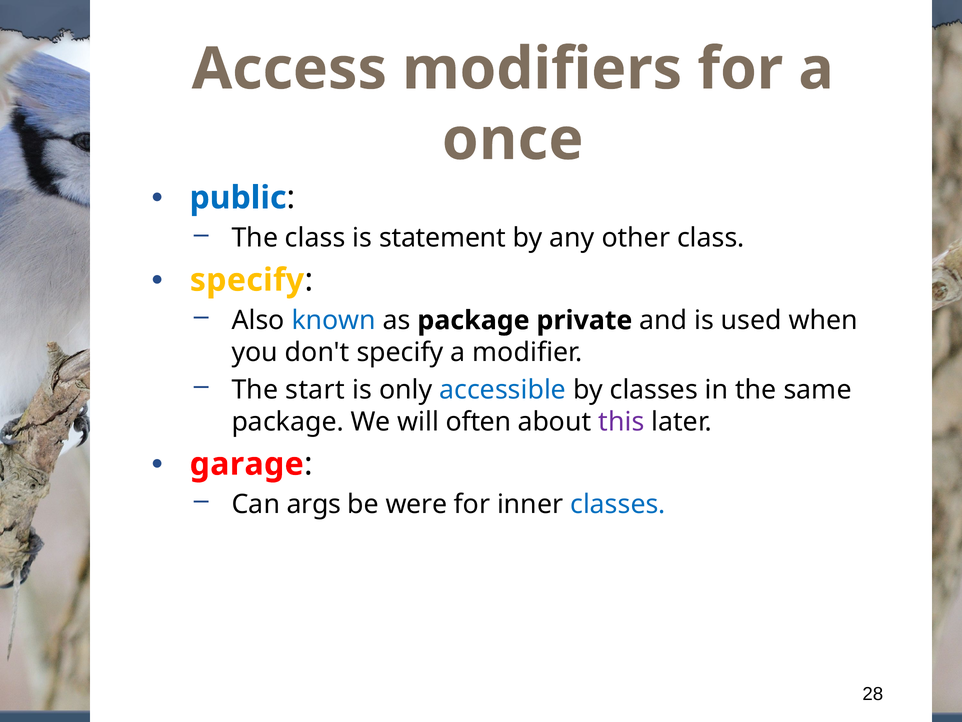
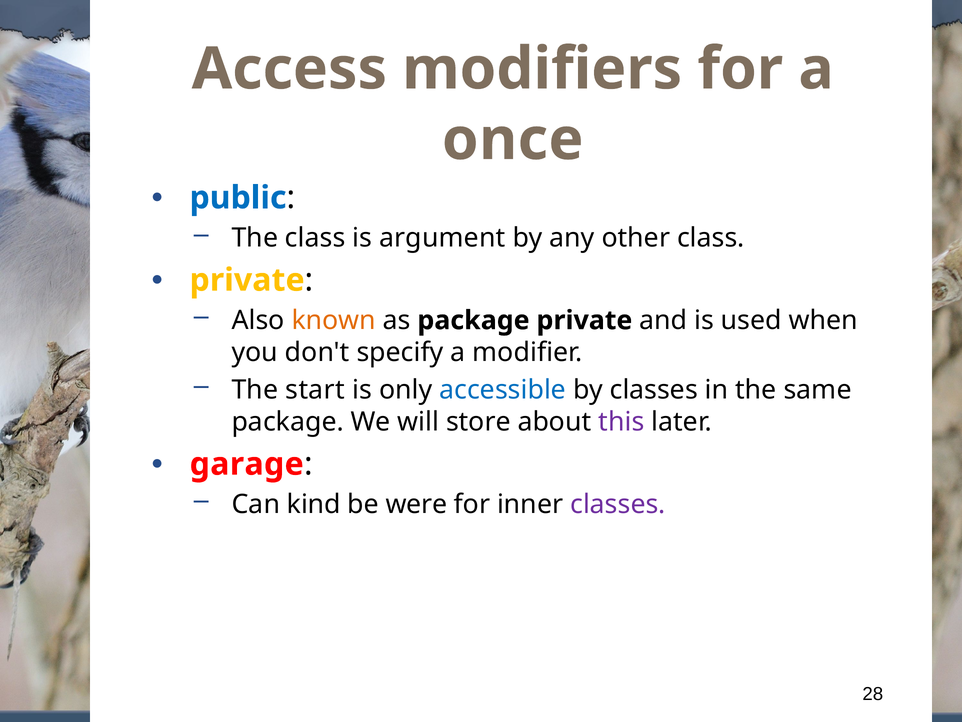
statement: statement -> argument
specify at (247, 280): specify -> private
known colour: blue -> orange
often: often -> store
args: args -> kind
classes at (618, 504) colour: blue -> purple
